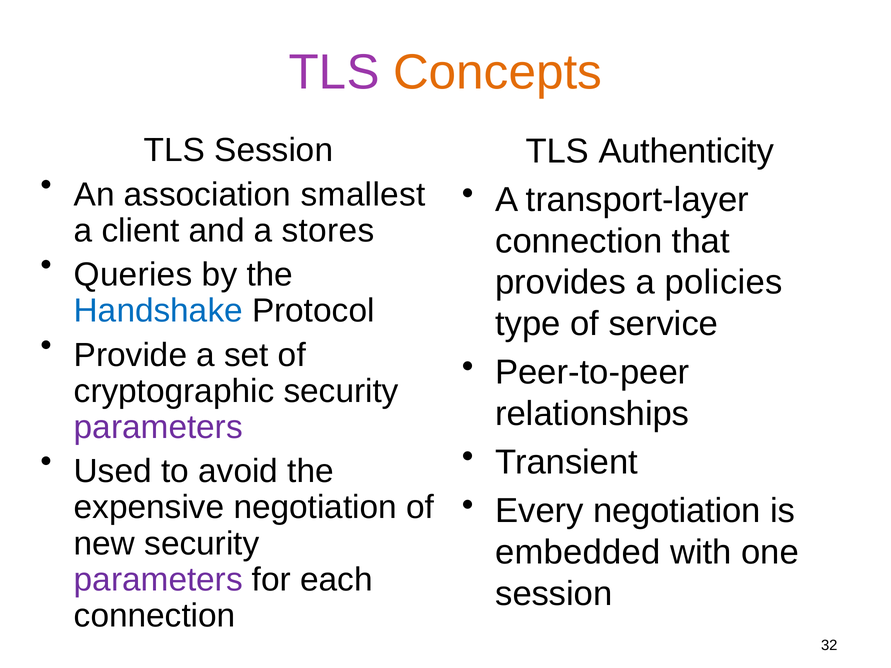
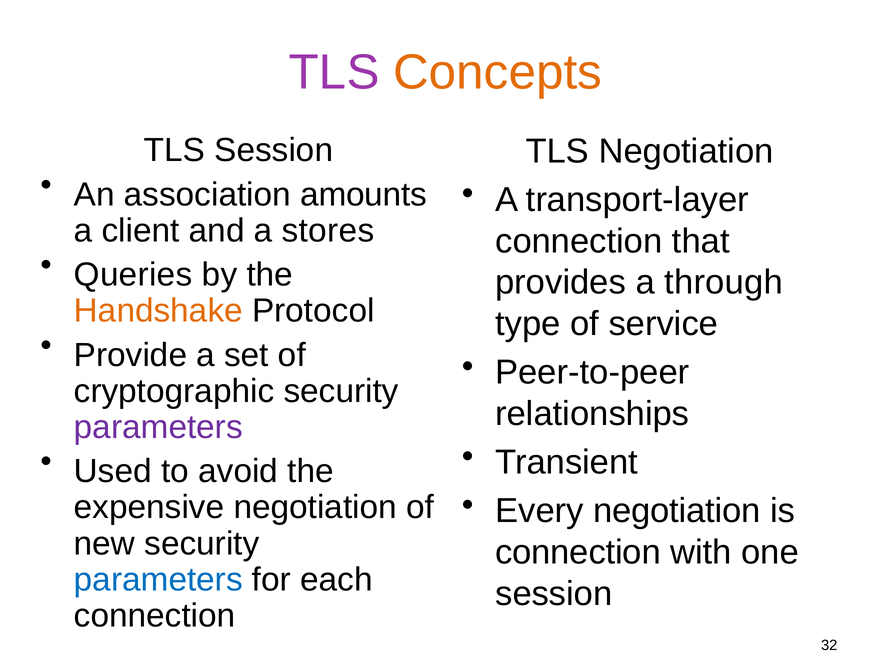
TLS Authenticity: Authenticity -> Negotiation
smallest: smallest -> amounts
policies: policies -> through
Handshake colour: blue -> orange
embedded at (578, 552): embedded -> connection
parameters at (158, 580) colour: purple -> blue
